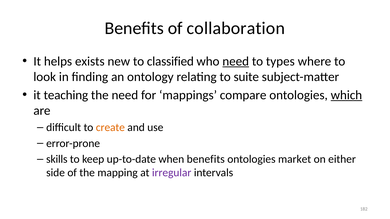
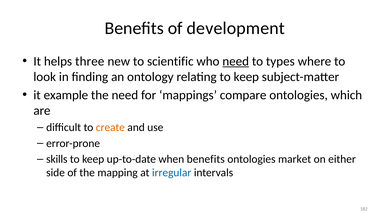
collaboration: collaboration -> development
exists: exists -> three
classified: classified -> scientific
relating to suite: suite -> keep
teaching: teaching -> example
which underline: present -> none
irregular colour: purple -> blue
